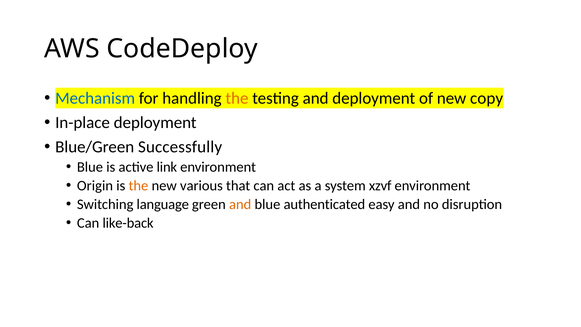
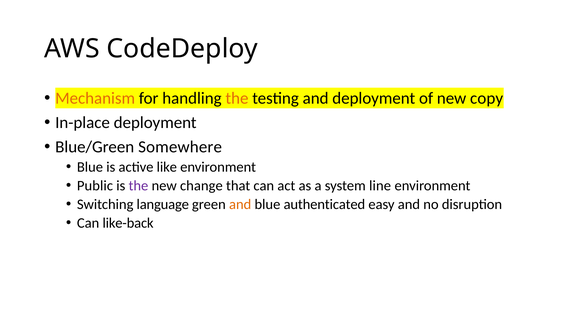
Mechanism colour: blue -> orange
Successfully: Successfully -> Somewhere
link: link -> like
Origin: Origin -> Public
the at (138, 186) colour: orange -> purple
various: various -> change
xzvf: xzvf -> line
